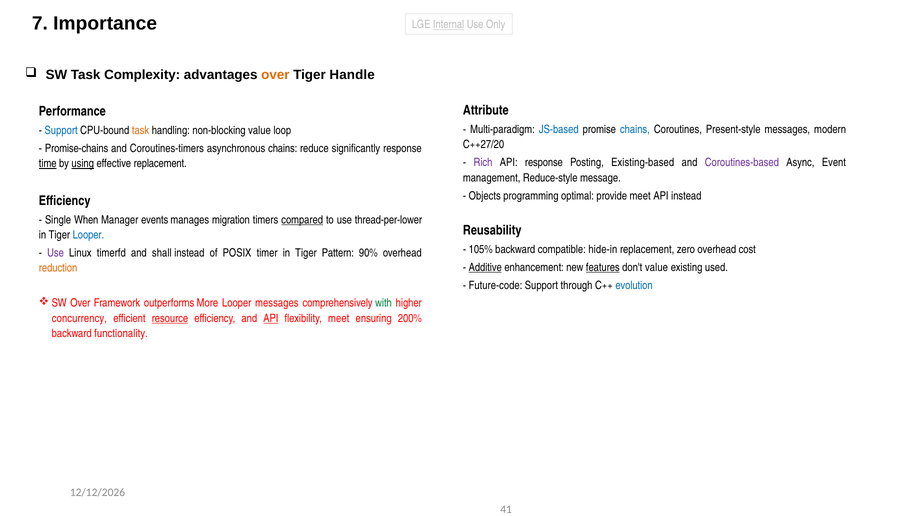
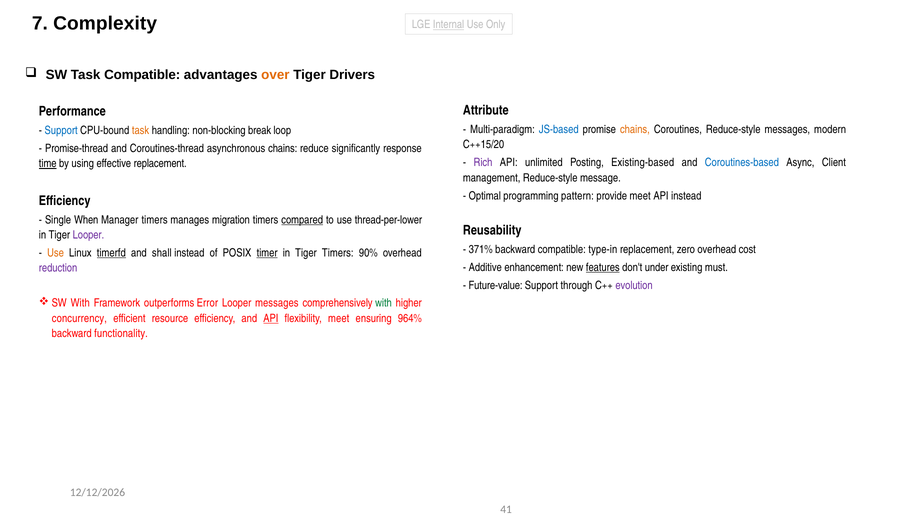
Importance: Importance -> Complexity
Task Complexity: Complexity -> Compatible
Handle: Handle -> Drivers
chains at (635, 130) colour: blue -> orange
Coroutines Present-style: Present-style -> Reduce-style
non-blocking value: value -> break
C++27/20: C++27/20 -> C++15/20
Promise-chains: Promise-chains -> Promise-thread
Coroutines-timers: Coroutines-timers -> Coroutines-thread
API response: response -> unlimited
Coroutines-based colour: purple -> blue
Event: Event -> Client
using underline: present -> none
Objects: Objects -> Optimal
optimal: optimal -> pattern
Manager events: events -> timers
Looper at (88, 235) colour: blue -> purple
105%: 105% -> 371%
hide-in: hide-in -> type-in
Use at (56, 253) colour: purple -> orange
timerfd underline: none -> present
timer underline: none -> present
Tiger Pattern: Pattern -> Timers
Additive underline: present -> none
don't value: value -> under
used: used -> must
reduction colour: orange -> purple
Future-code: Future-code -> Future-value
evolution colour: blue -> purple
Over at (80, 303): Over -> With
More: More -> Error
resource underline: present -> none
200%: 200% -> 964%
